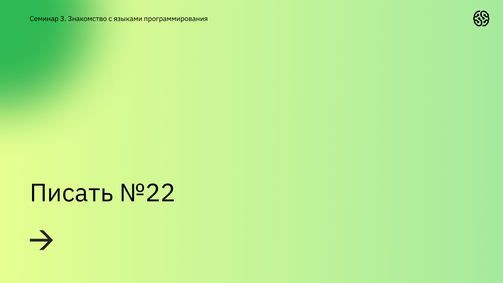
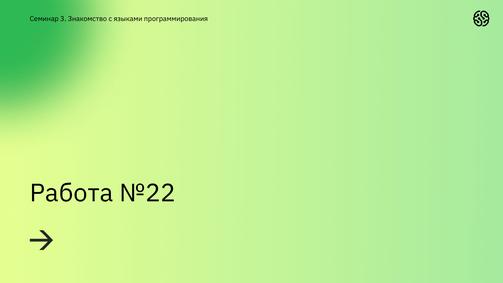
Писать: Писать -> Работа
